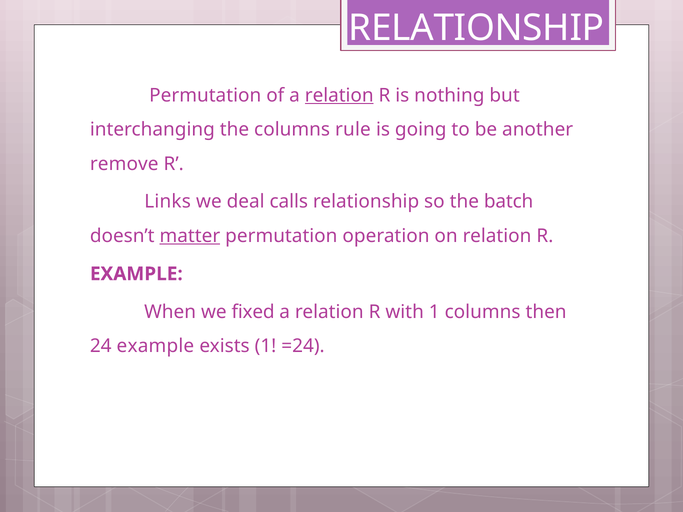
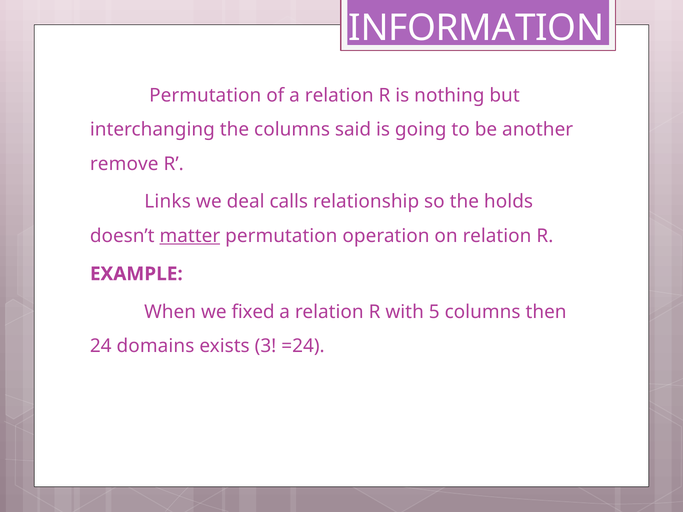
RELATIONSHIP at (476, 28): RELATIONSHIP -> INFORMATION
relation at (339, 95) underline: present -> none
rule: rule -> said
batch: batch -> holds
with 1: 1 -> 5
24 example: example -> domains
exists 1: 1 -> 3
